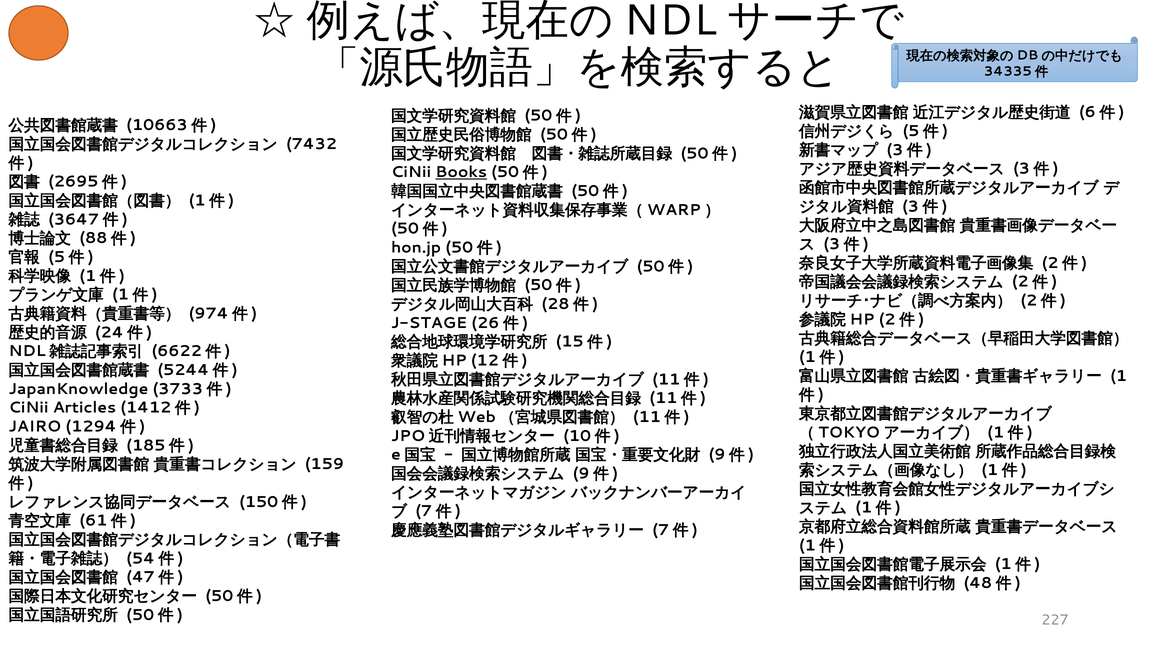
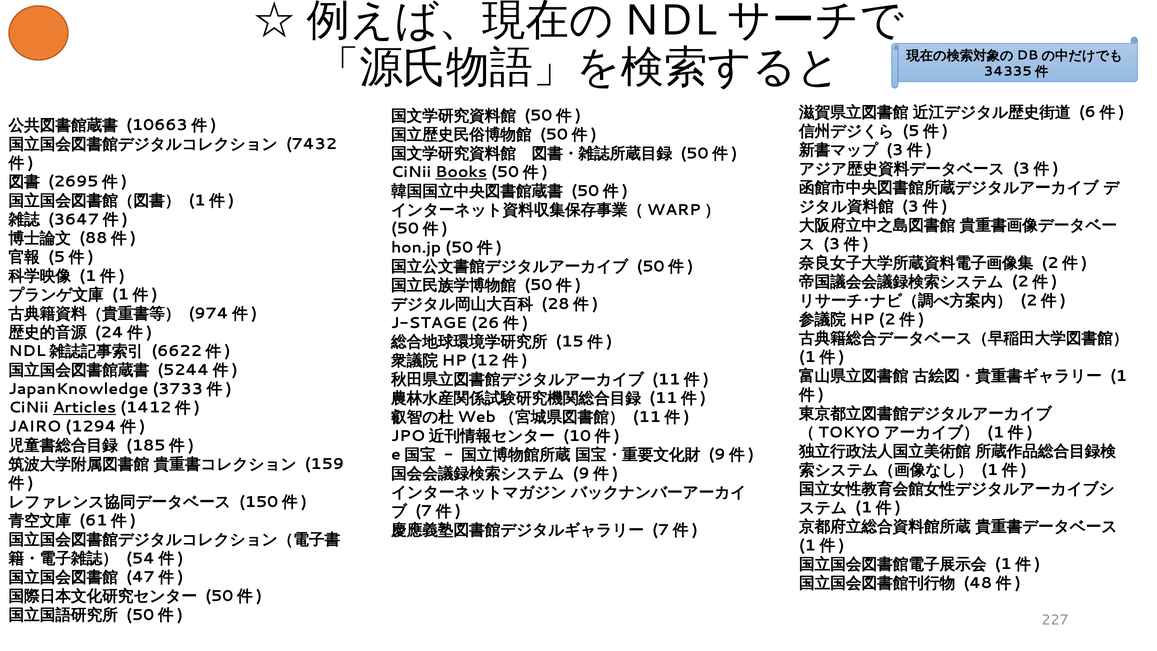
Articles underline: none -> present
